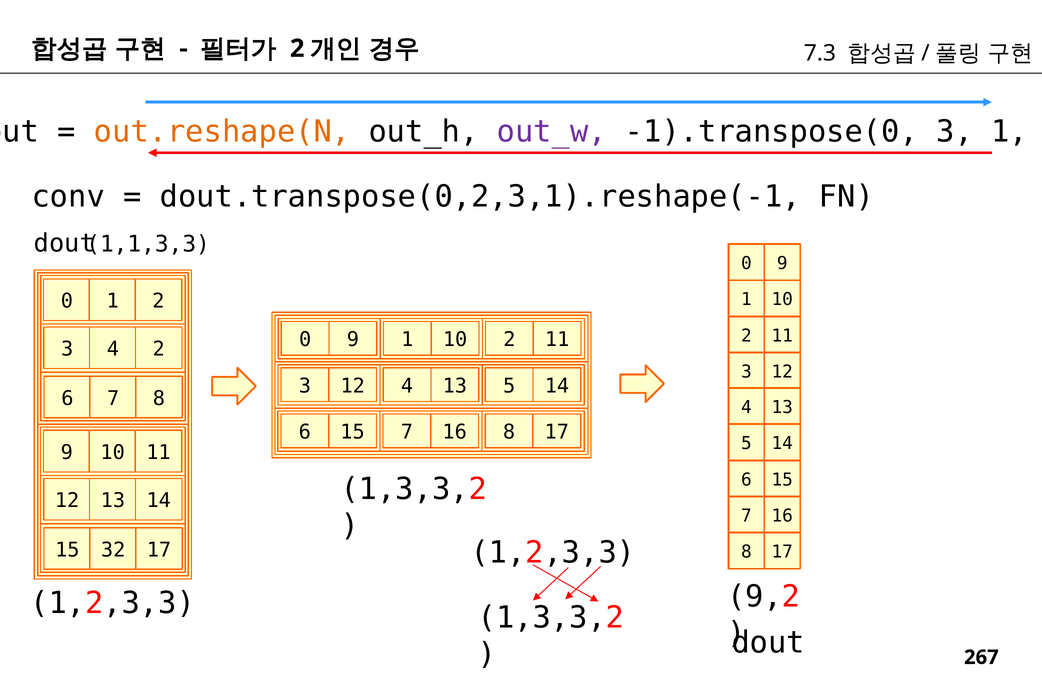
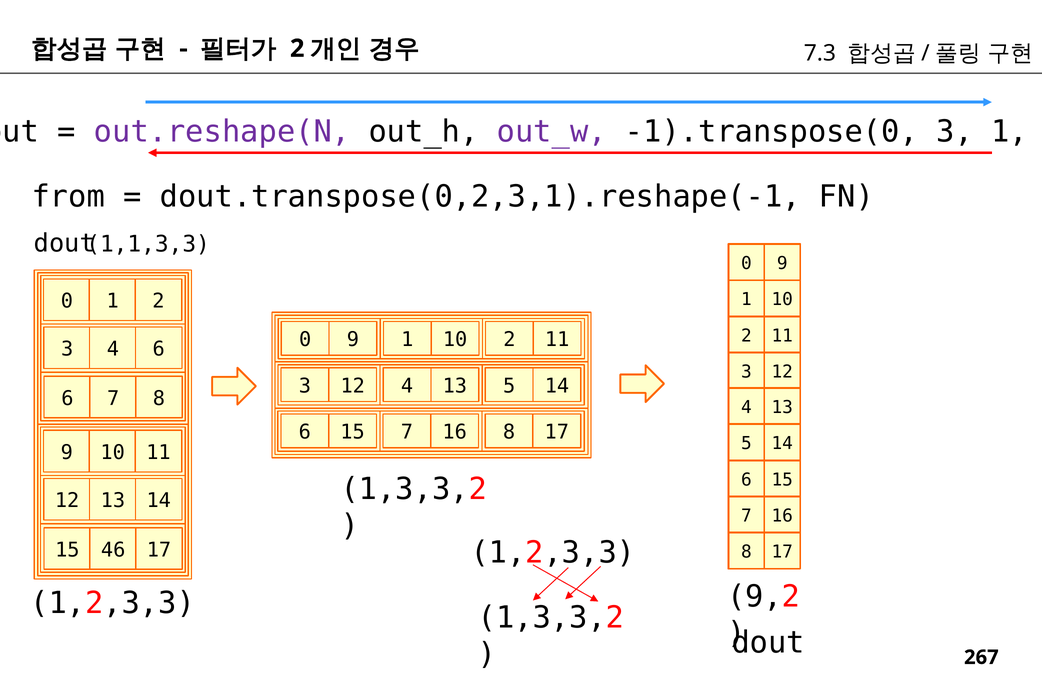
out.reshape(N colour: orange -> purple
conv: conv -> from
3 4 2: 2 -> 6
32: 32 -> 46
